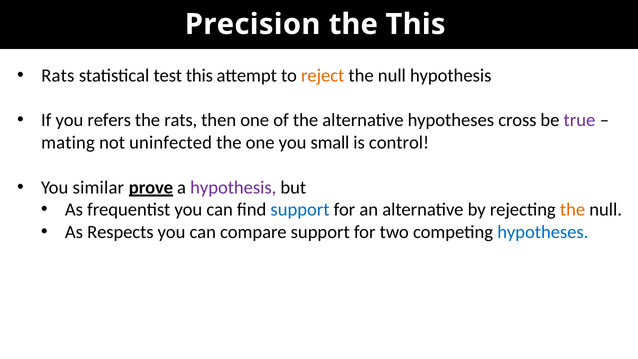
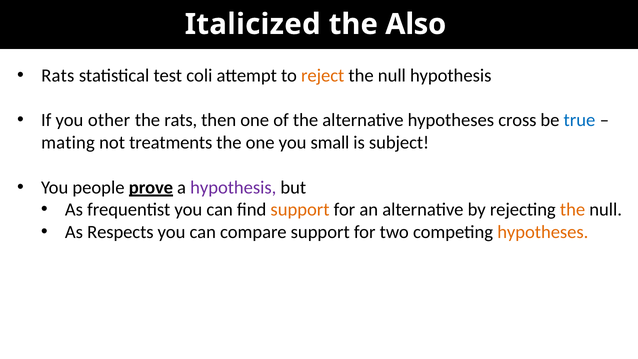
Precision: Precision -> Italicized
the This: This -> Also
test this: this -> coli
refers: refers -> other
true colour: purple -> blue
uninfected: uninfected -> treatments
control: control -> subject
similar: similar -> people
support at (300, 210) colour: blue -> orange
hypotheses at (543, 232) colour: blue -> orange
